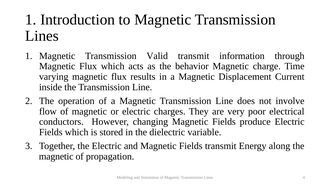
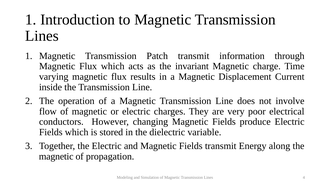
Valid: Valid -> Patch
behavior: behavior -> invariant
